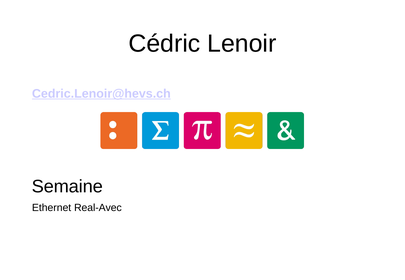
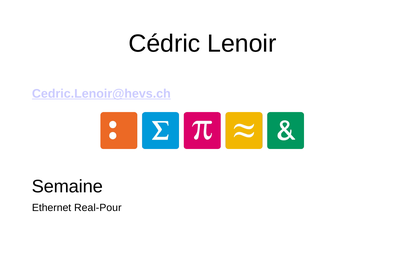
Real-Avec: Real-Avec -> Real-Pour
